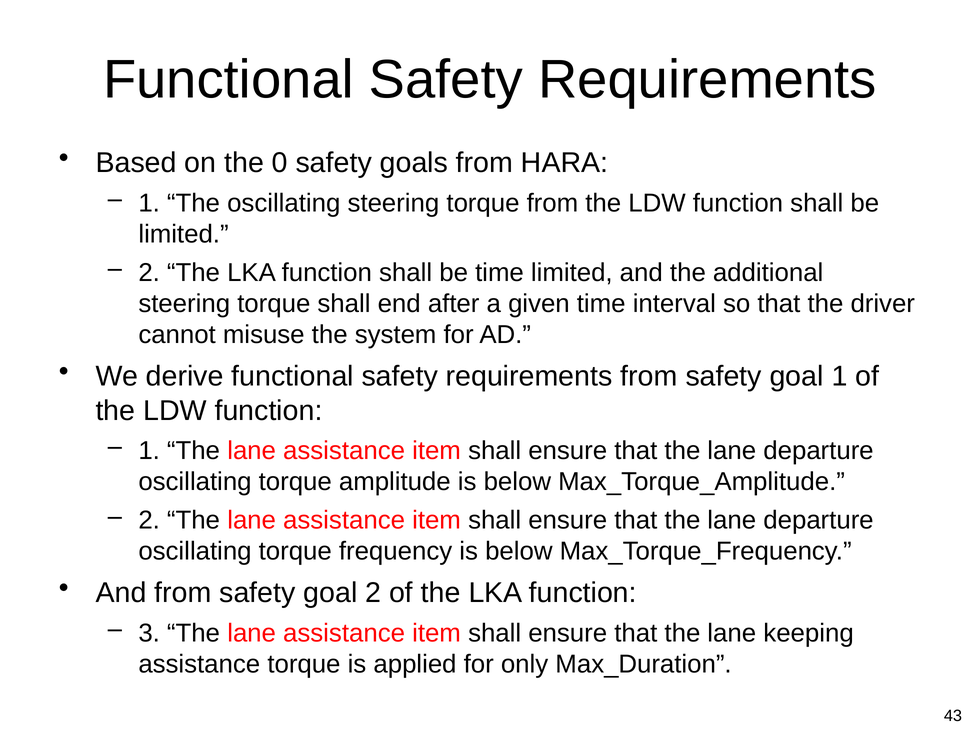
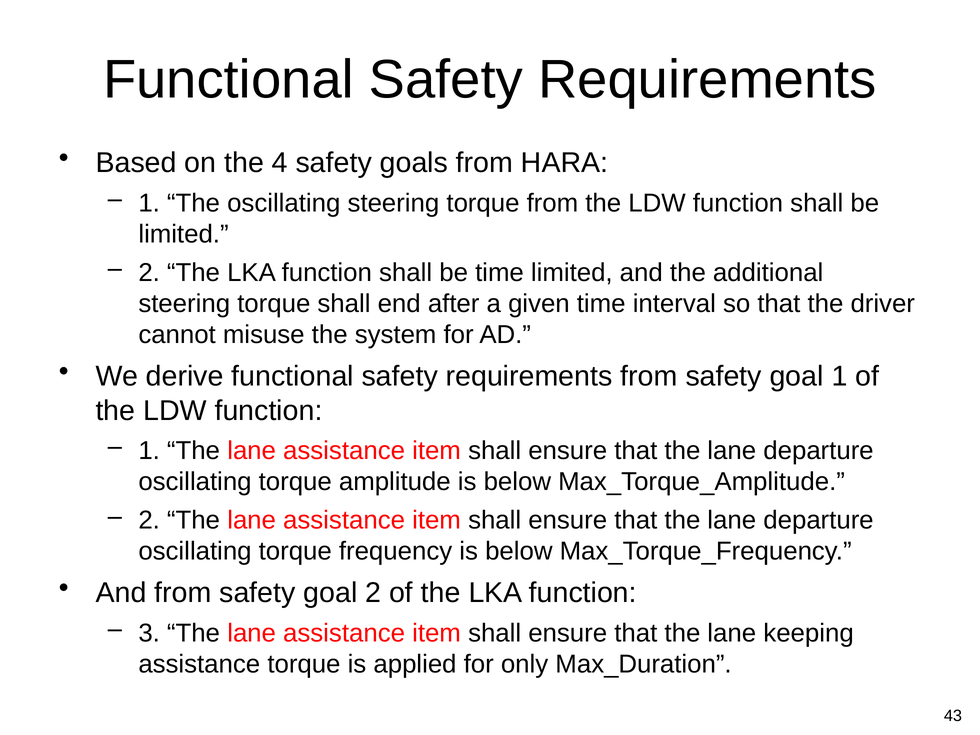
0: 0 -> 4
